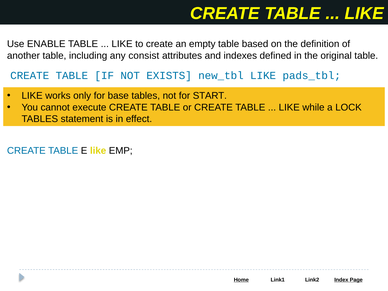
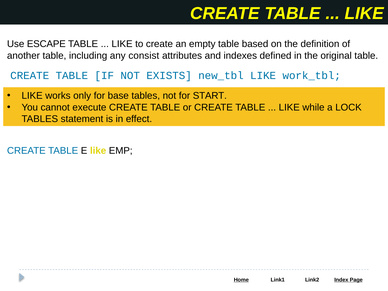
ENABLE: ENABLE -> ESCAPE
pads_tbl: pads_tbl -> work_tbl
